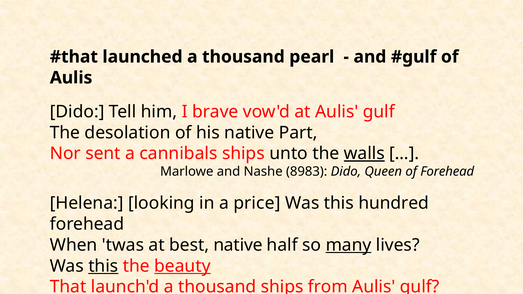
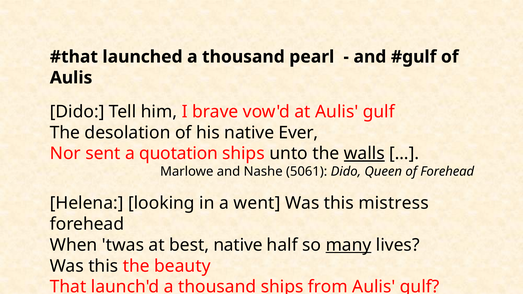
native Part: Part -> Ever
cannibals: cannibals -> quotation
8983: 8983 -> 5061
price: price -> went
hundred: hundred -> mistress
this at (103, 266) underline: present -> none
beauty underline: present -> none
